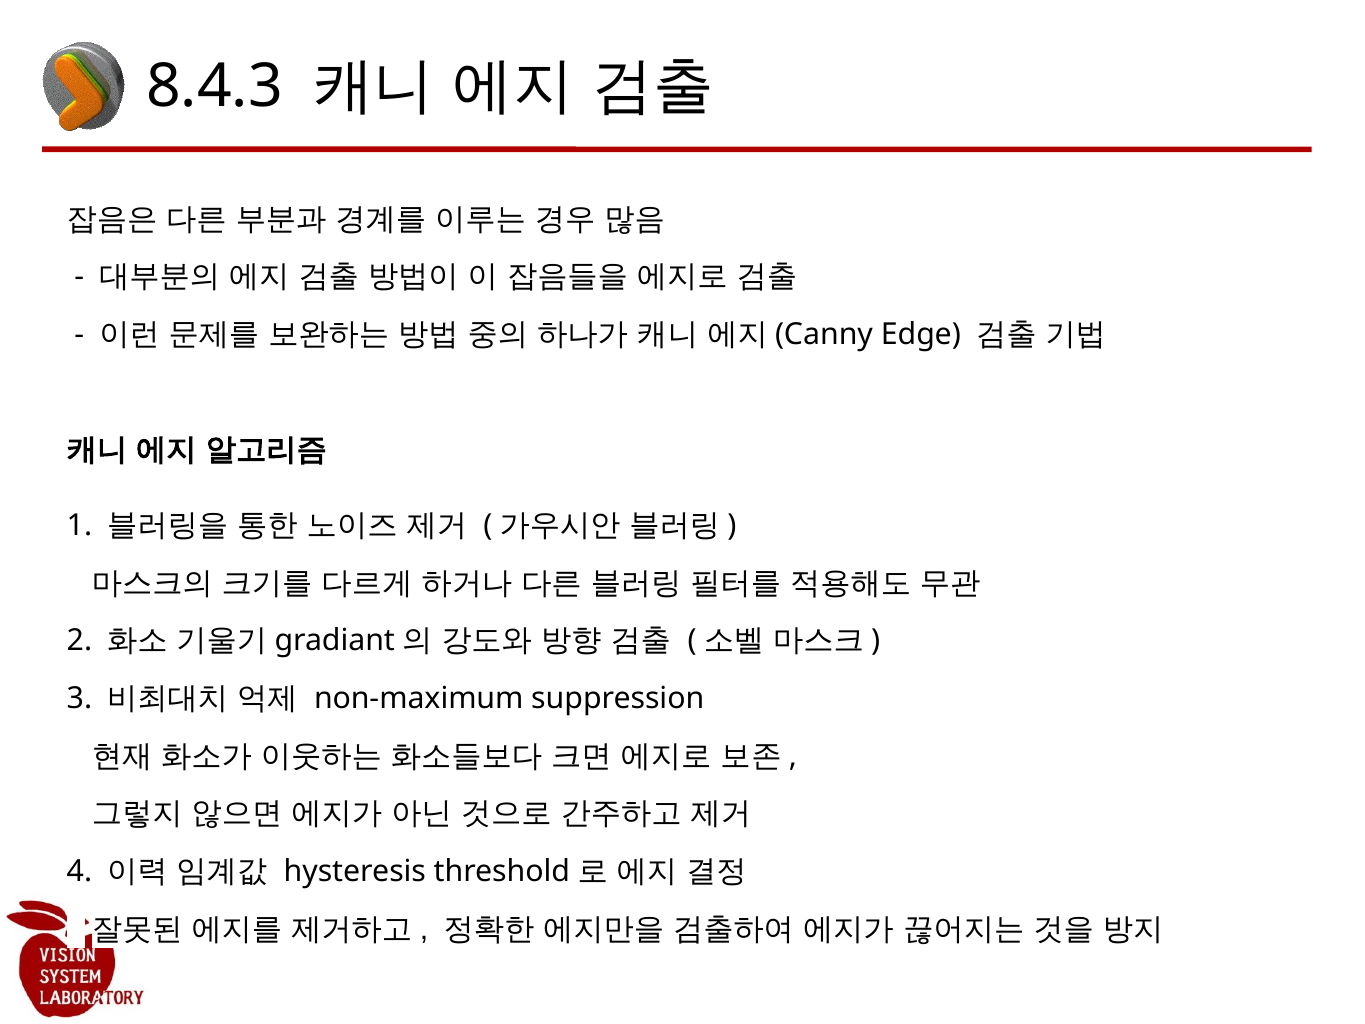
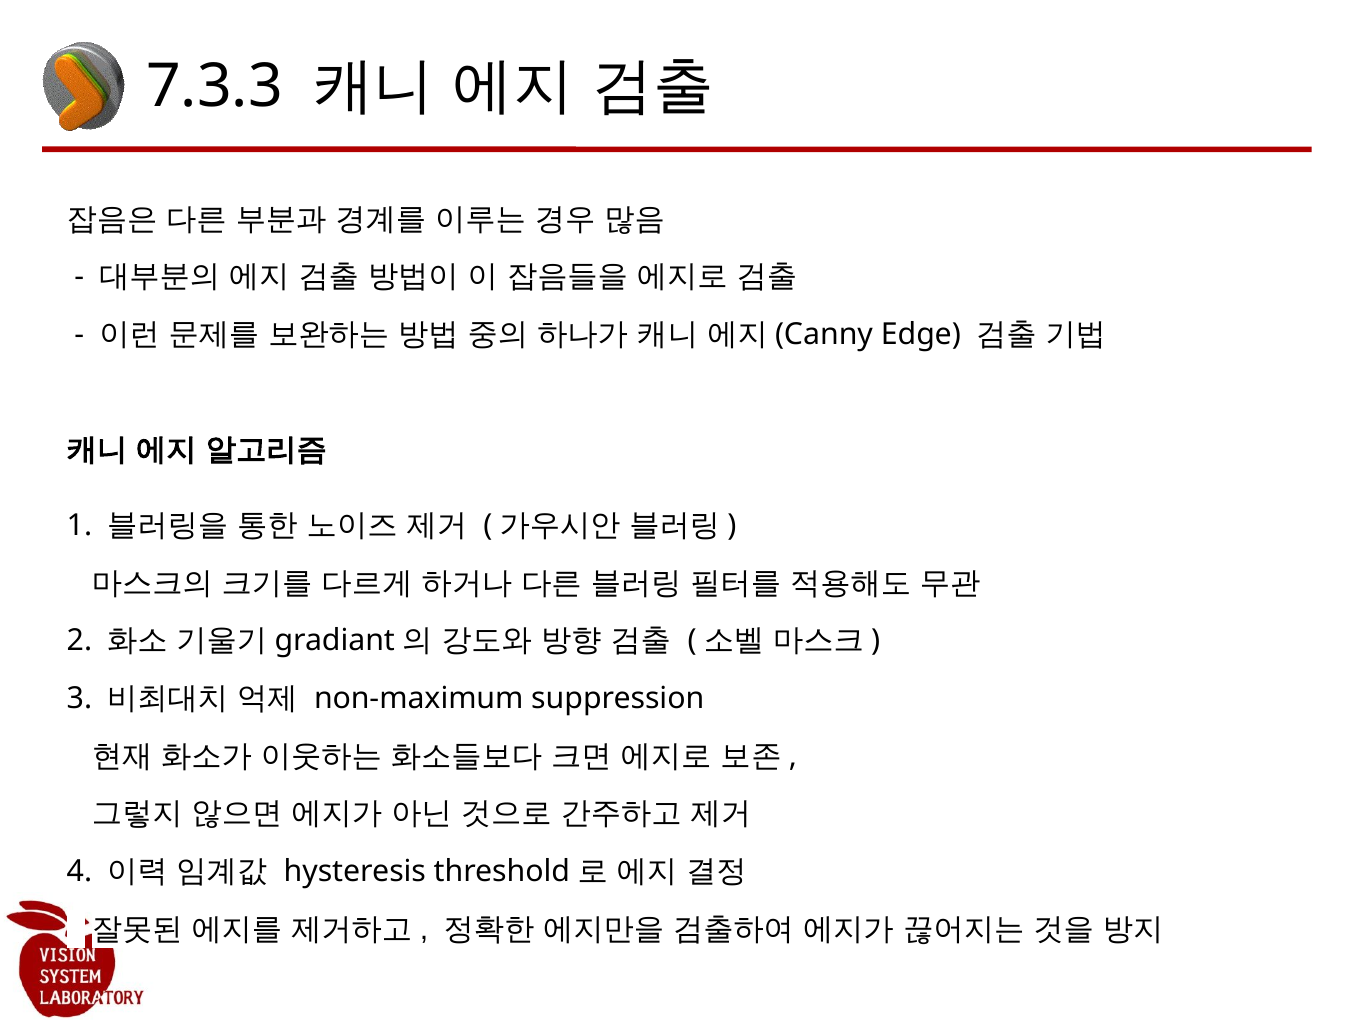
8.4.3: 8.4.3 -> 7.3.3
